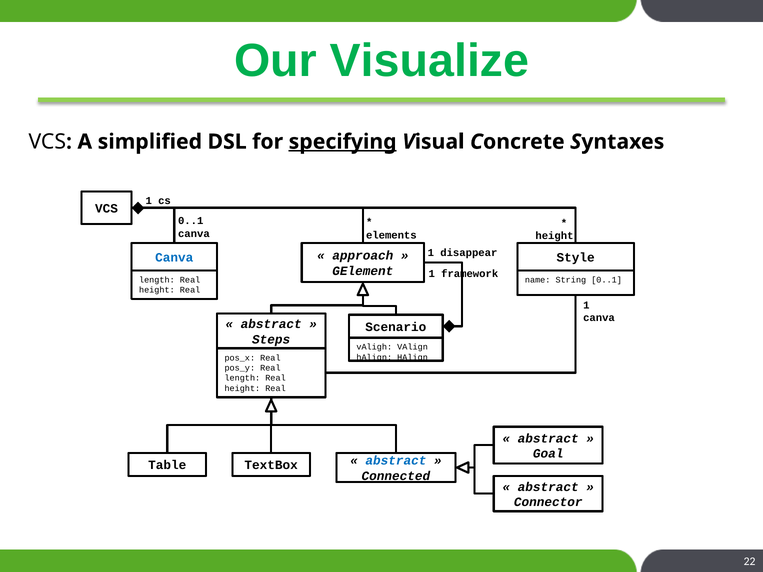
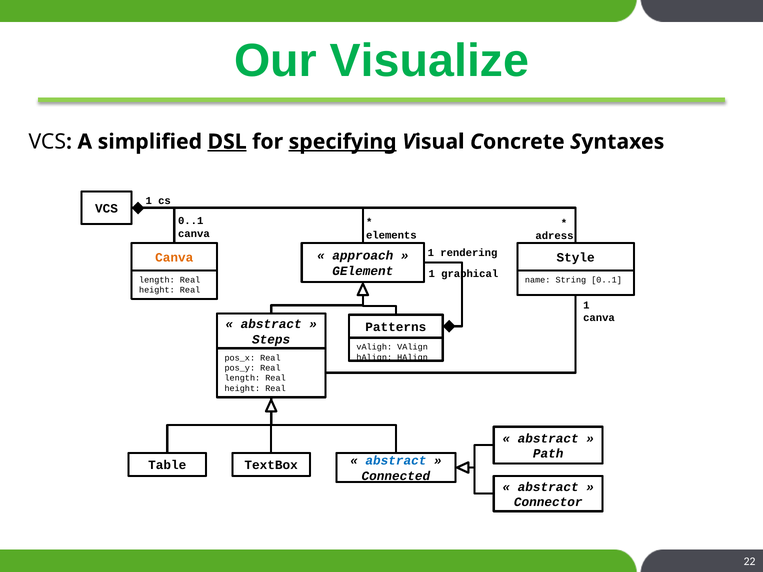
DSL underline: none -> present
height at (554, 236): height -> adress
disappear: disappear -> rendering
Canva at (174, 258) colour: blue -> orange
framework: framework -> graphical
Scenario: Scenario -> Patterns
Goal: Goal -> Path
